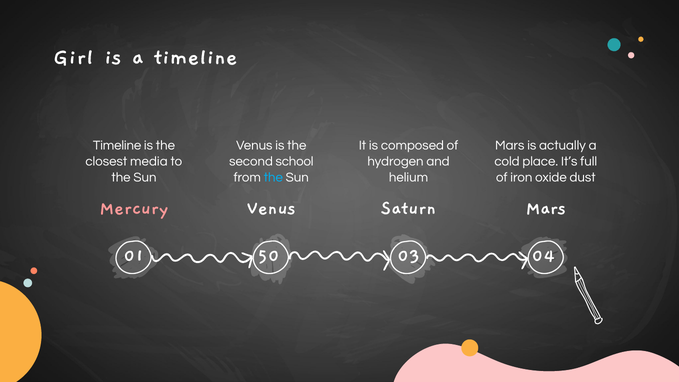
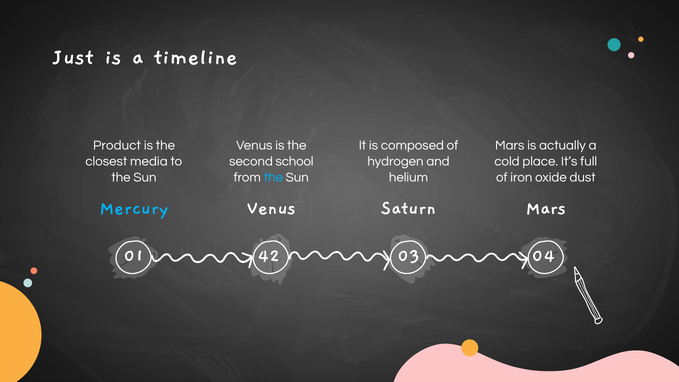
Girl: Girl -> Just
Timeline at (117, 145): Timeline -> Product
Mercury colour: pink -> light blue
50: 50 -> 42
